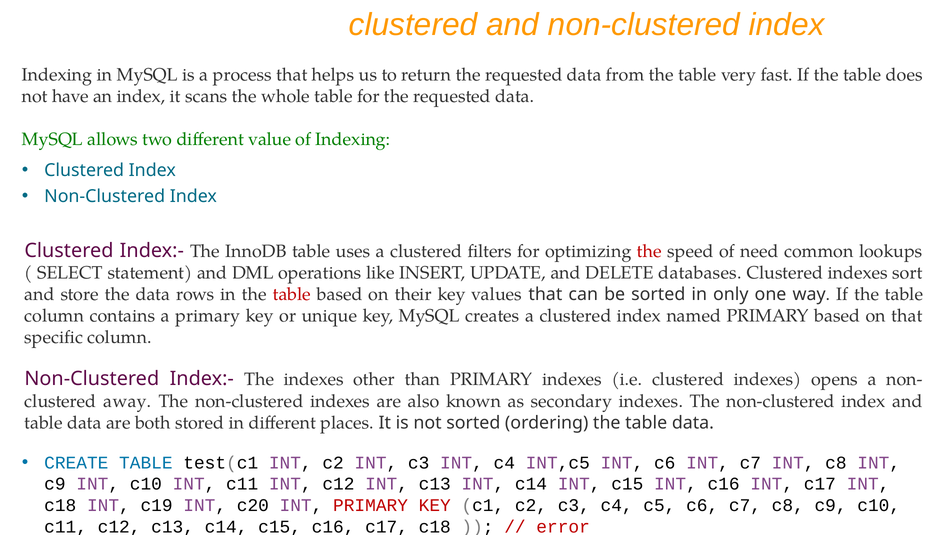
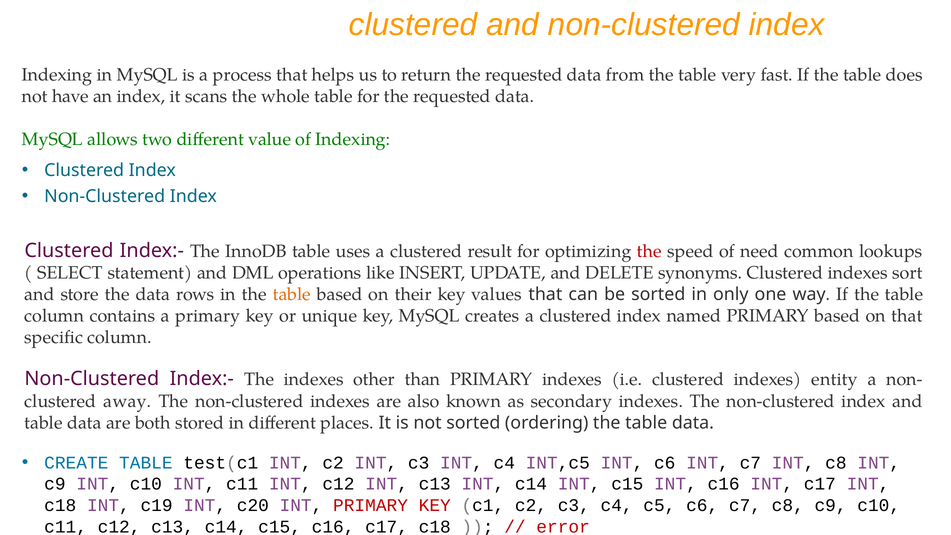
filters: filters -> result
databases: databases -> synonyms
table at (292, 294) colour: red -> orange
opens: opens -> entity
